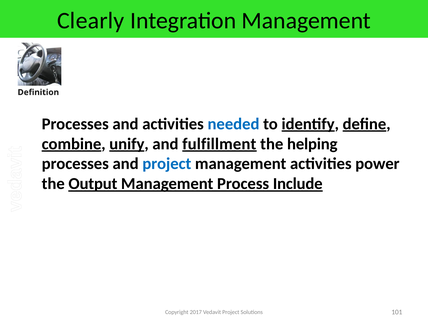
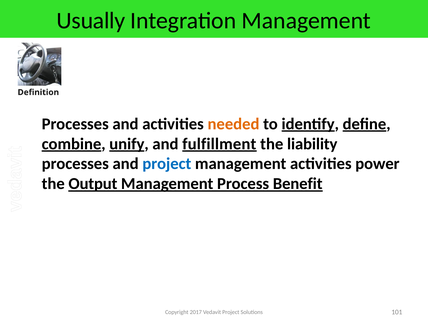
Clearly: Clearly -> Usually
needed colour: blue -> orange
helping: helping -> liability
Include: Include -> Benefit
